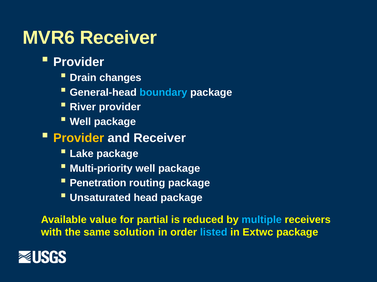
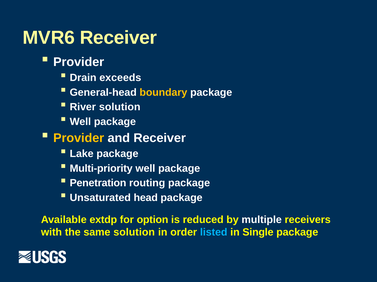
changes: changes -> exceeds
boundary colour: light blue -> yellow
River provider: provider -> solution
value: value -> extdp
partial: partial -> option
multiple colour: light blue -> white
Extwc: Extwc -> Single
